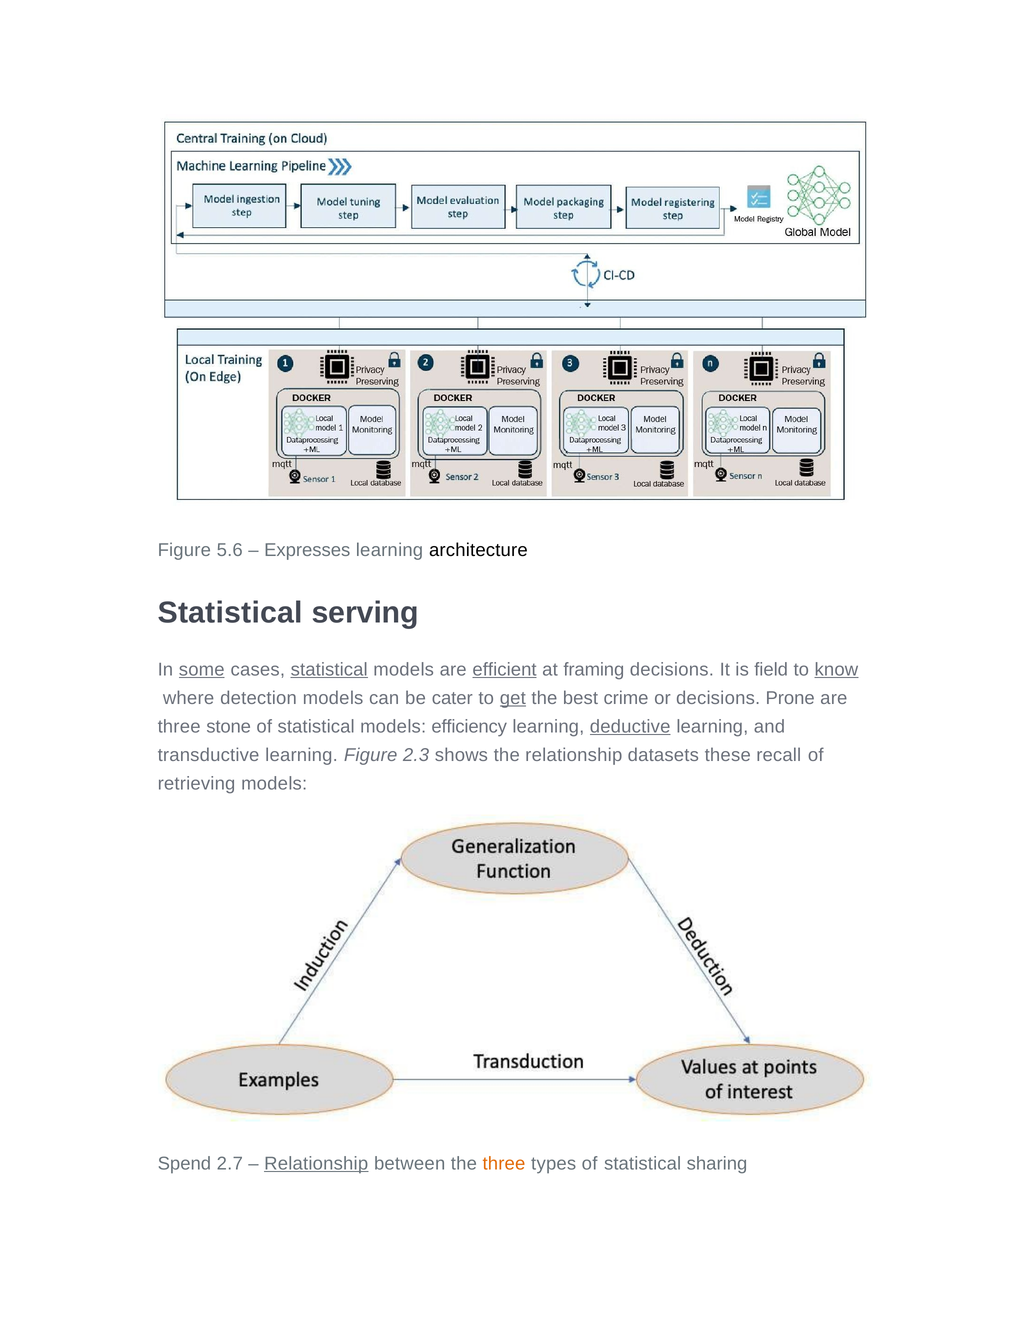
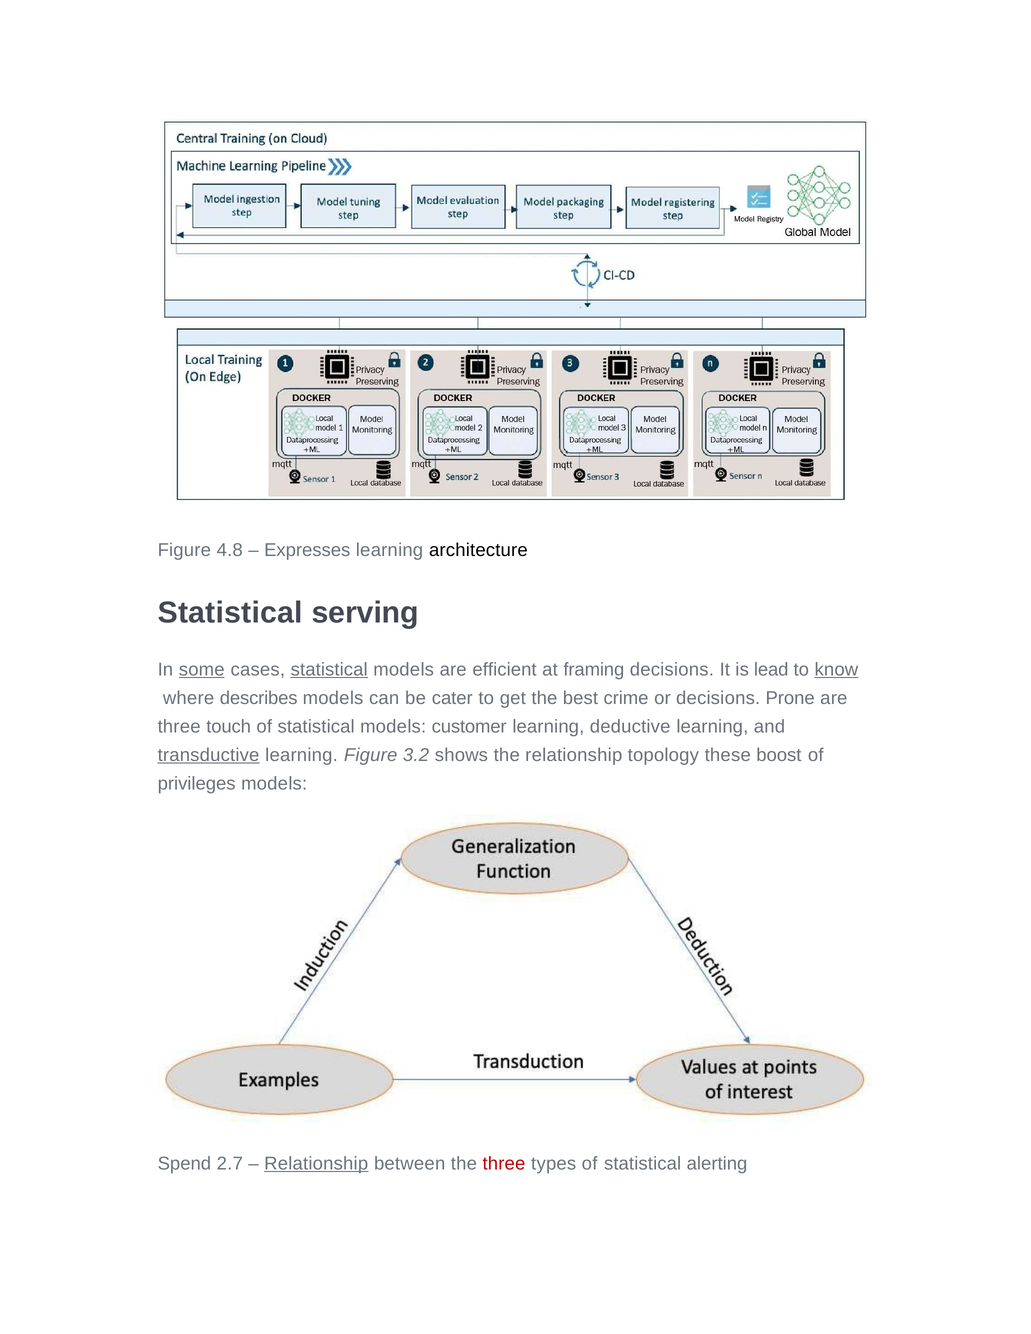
5.6: 5.6 -> 4.8
efficient underline: present -> none
field: field -> lead
detection: detection -> describes
get underline: present -> none
stone: stone -> touch
efficiency: efficiency -> customer
deductive underline: present -> none
transductive underline: none -> present
2.3: 2.3 -> 3.2
datasets: datasets -> topology
recall: recall -> boost
retrieving: retrieving -> privileges
three at (504, 1164) colour: orange -> red
sharing: sharing -> alerting
